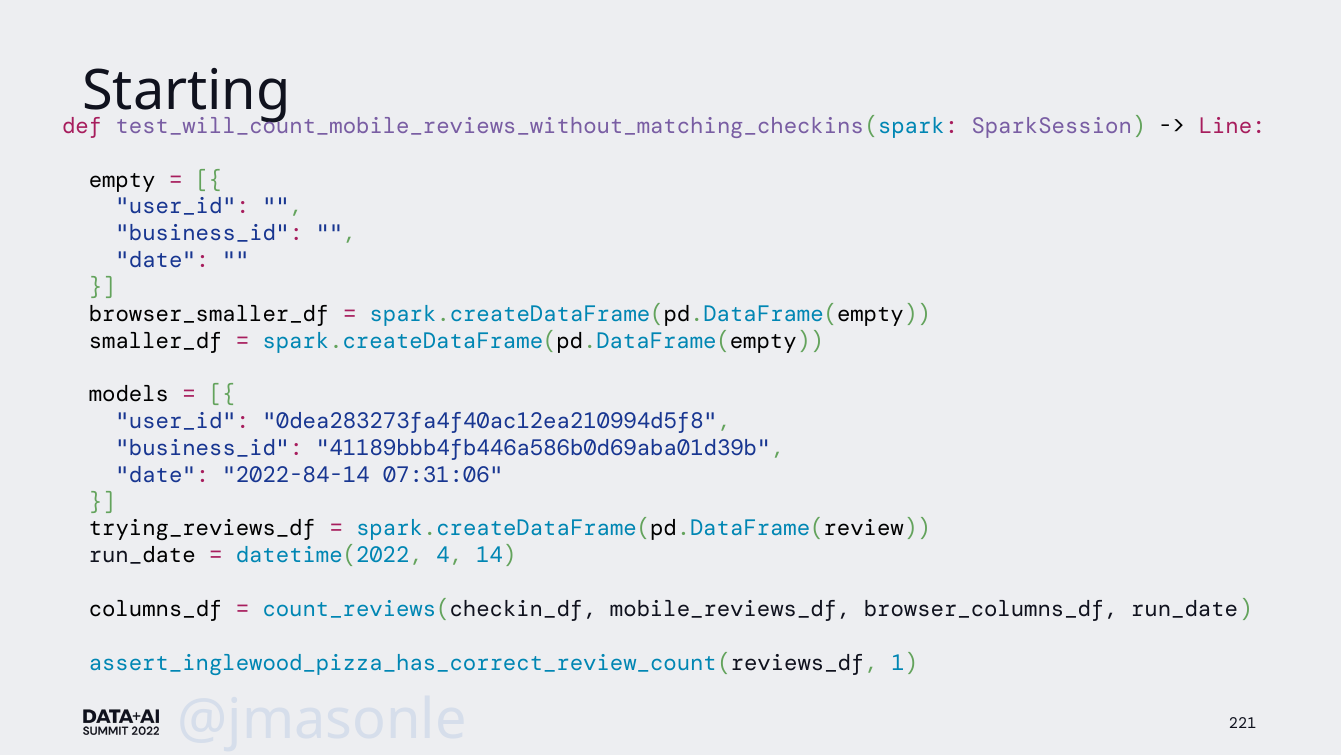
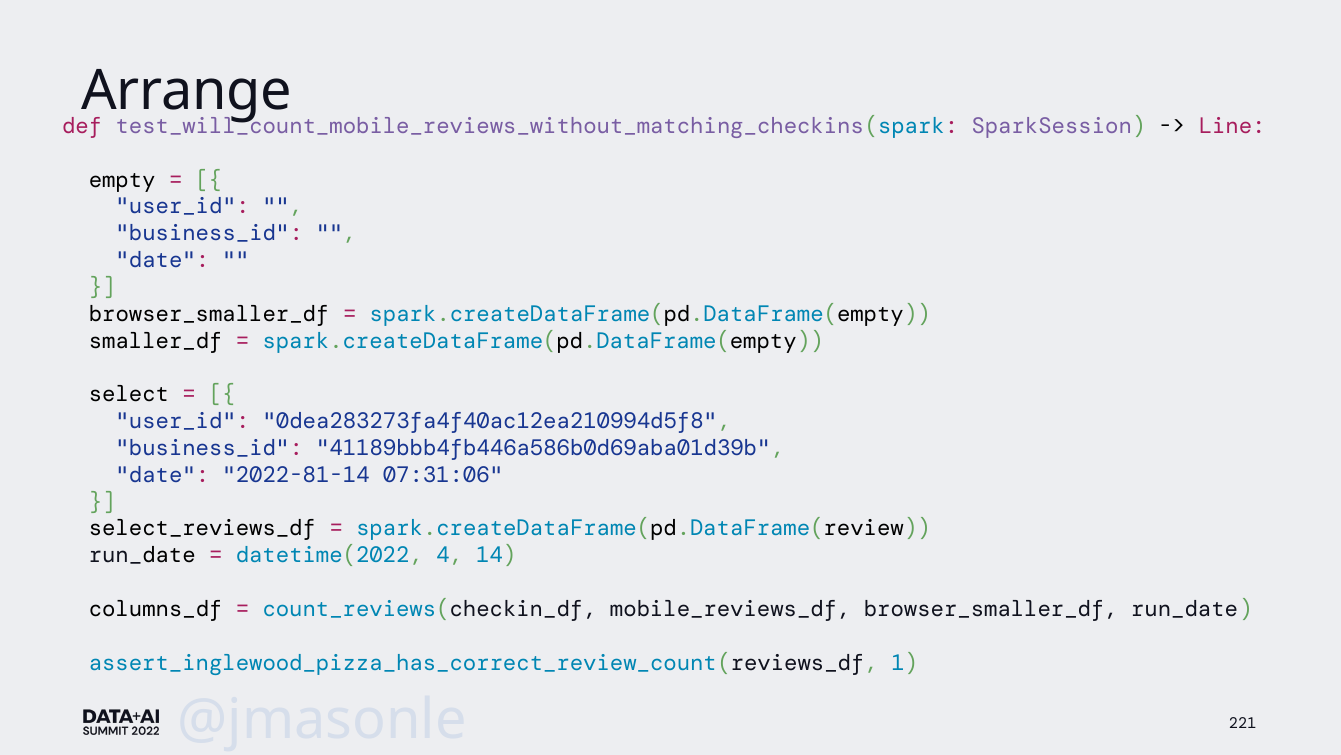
Starting: Starting -> Arrange
models: models -> select
2022-84-14: 2022-84-14 -> 2022-81-14
trying_reviews_df: trying_reviews_df -> select_reviews_df
mobile_reviews_df browser_columns_df: browser_columns_df -> browser_smaller_df
